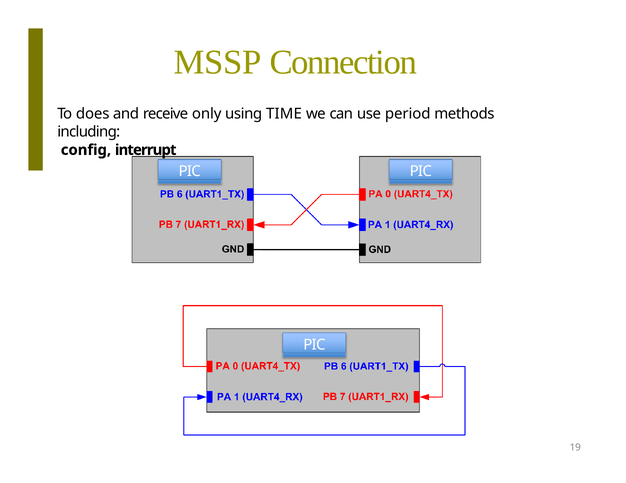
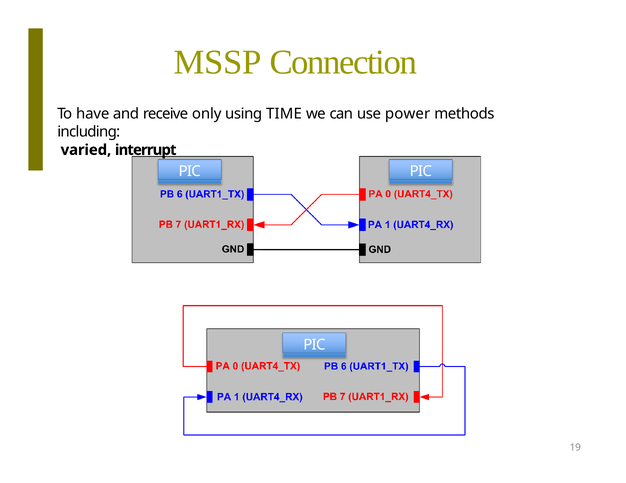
does: does -> have
period: period -> power
config: config -> varied
